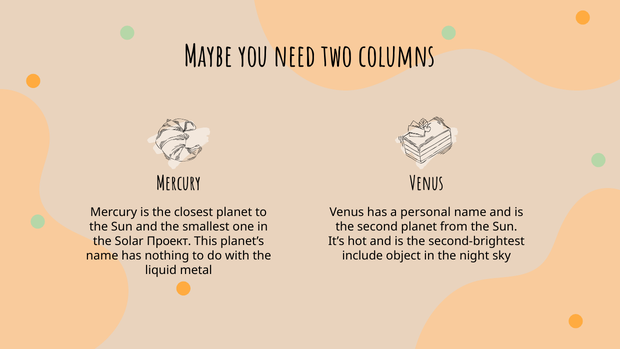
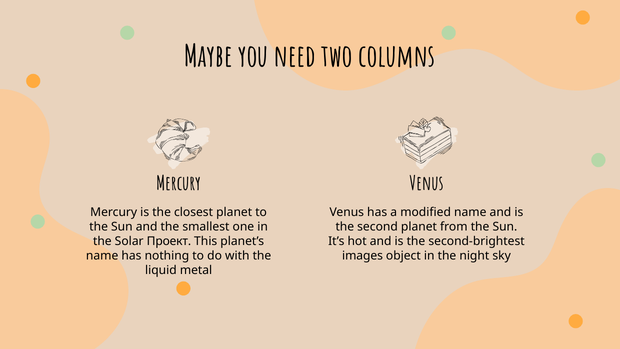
personal: personal -> modified
include: include -> images
